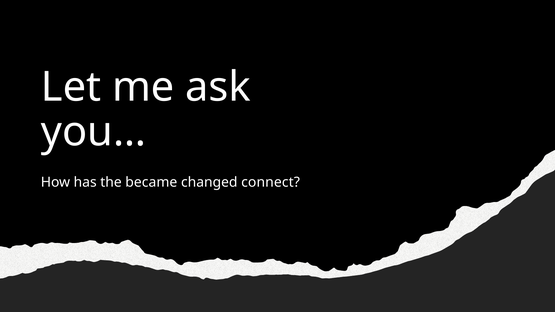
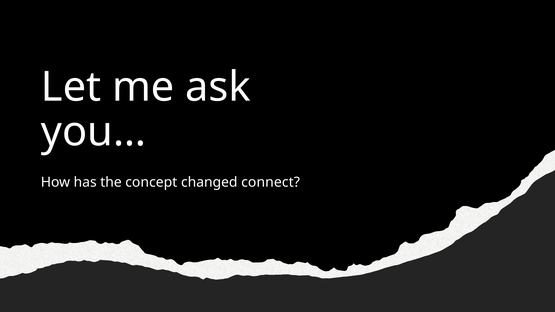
became: became -> concept
